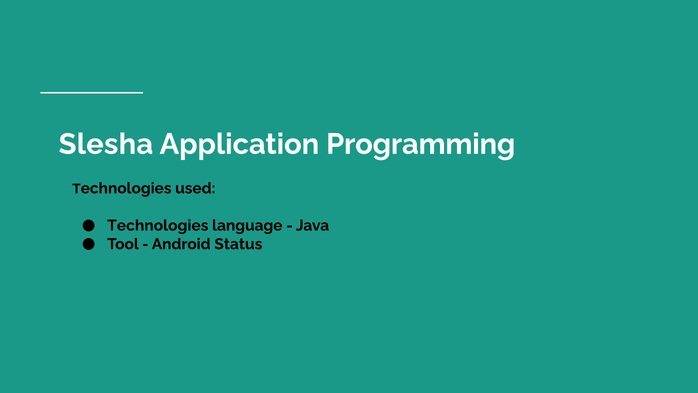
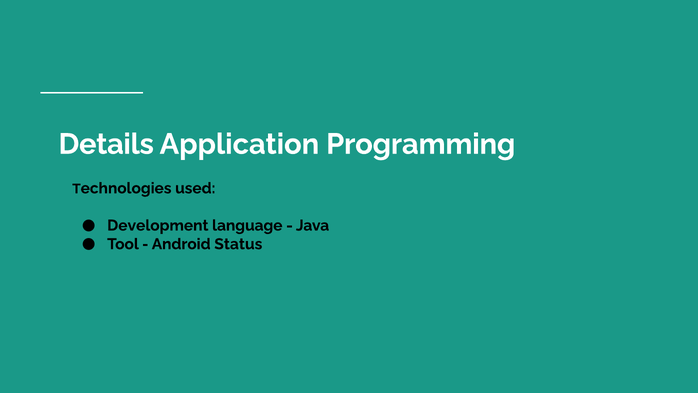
Slesha: Slesha -> Details
Technologies at (158, 225): Technologies -> Development
